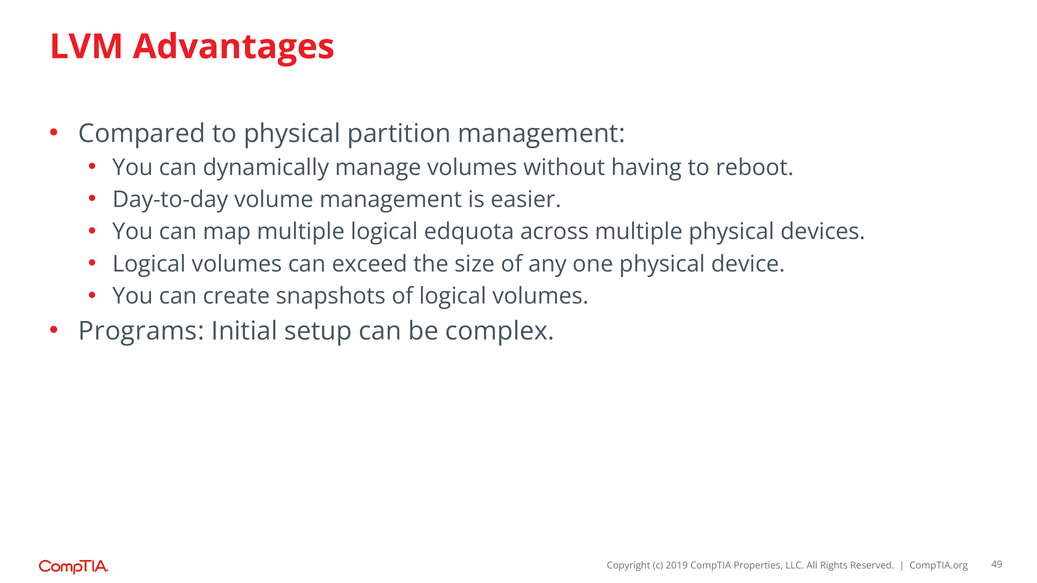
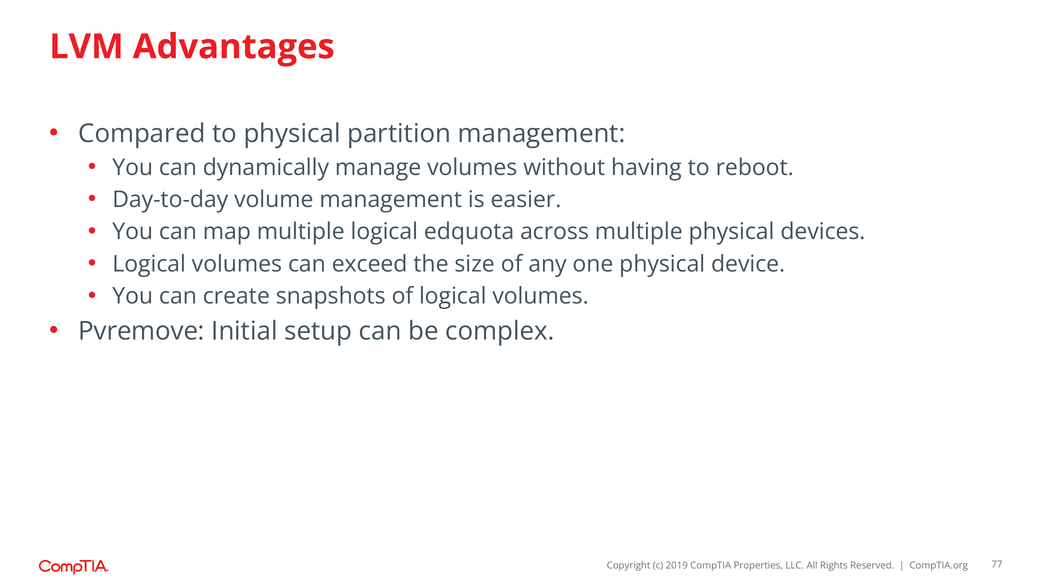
Programs: Programs -> Pvremove
49: 49 -> 77
